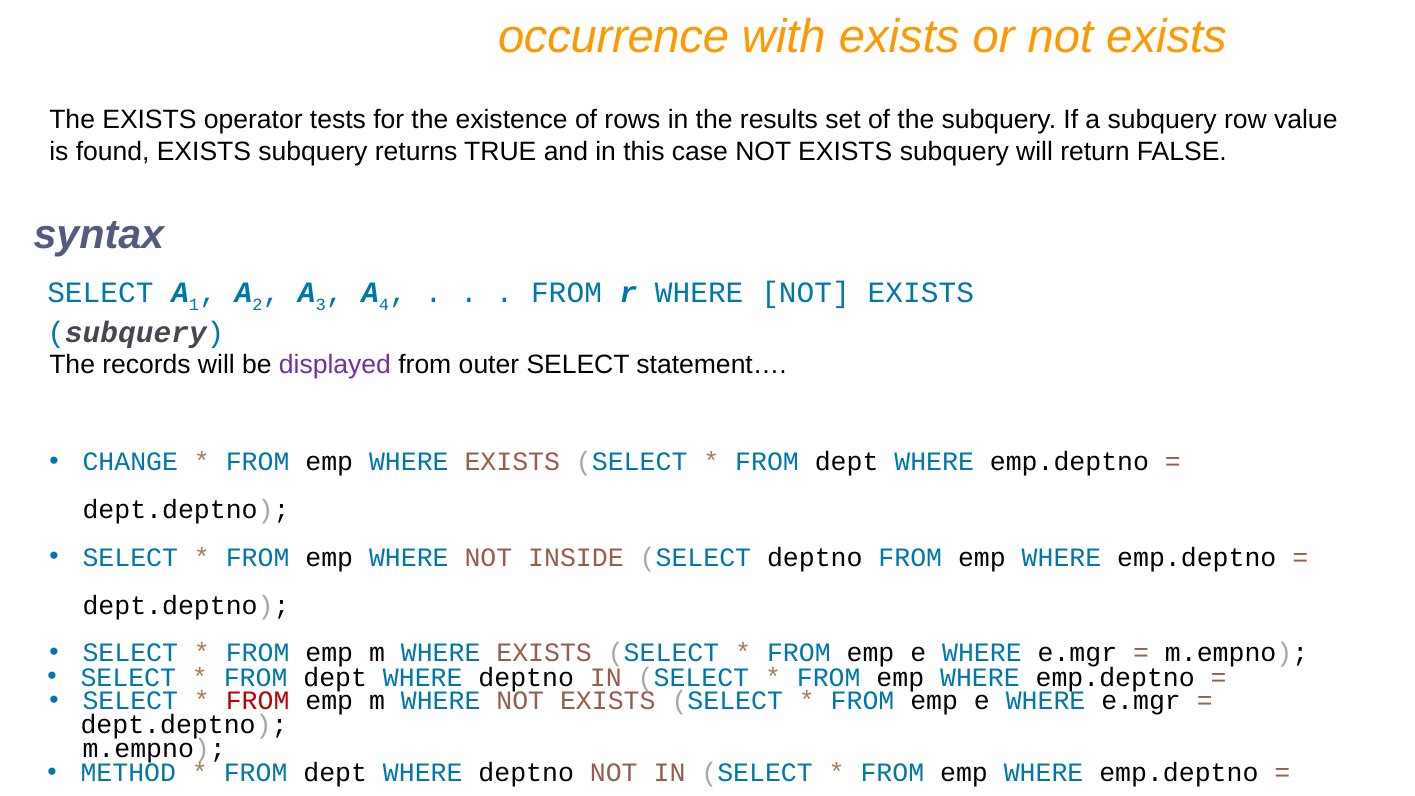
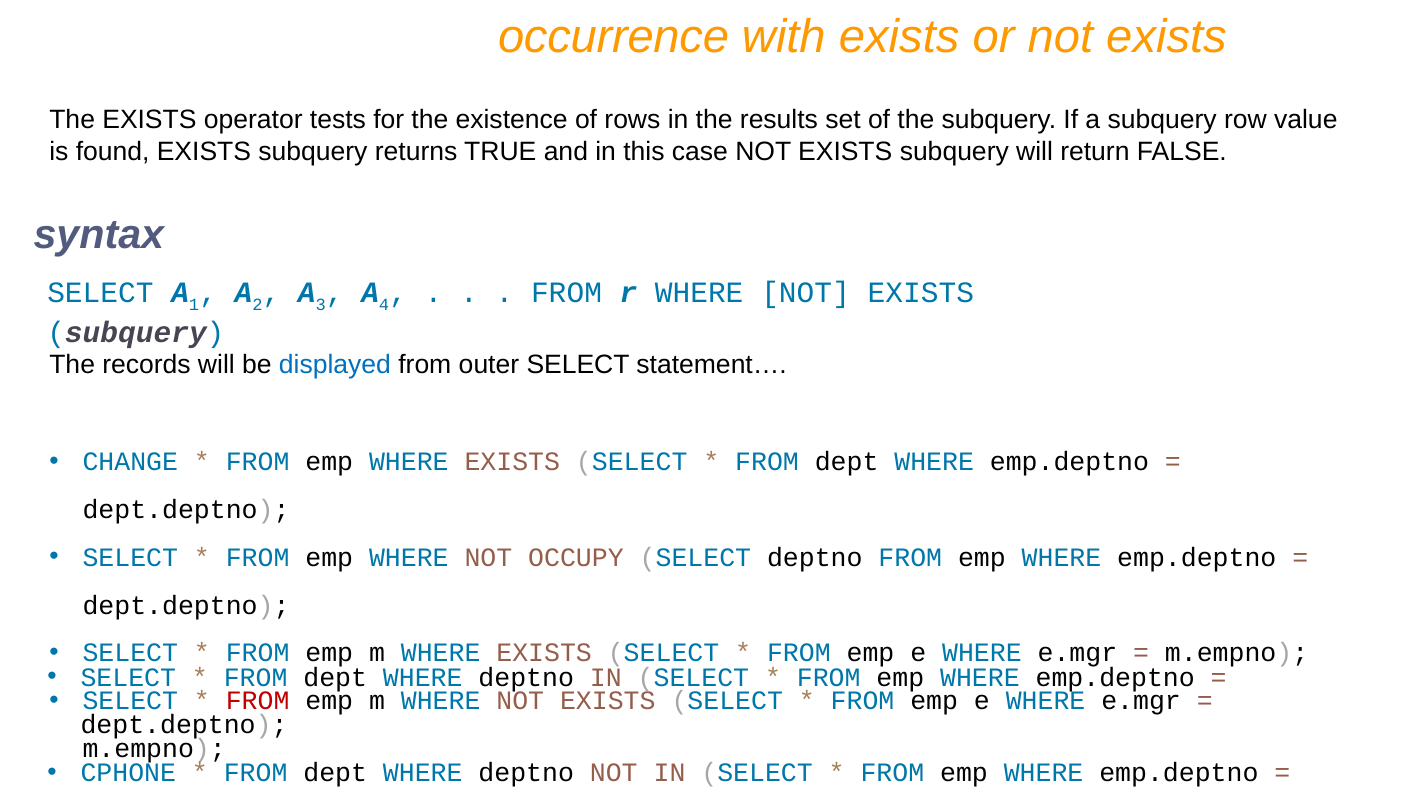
displayed colour: purple -> blue
INSIDE: INSIDE -> OCCUPY
METHOD: METHOD -> CPHONE
